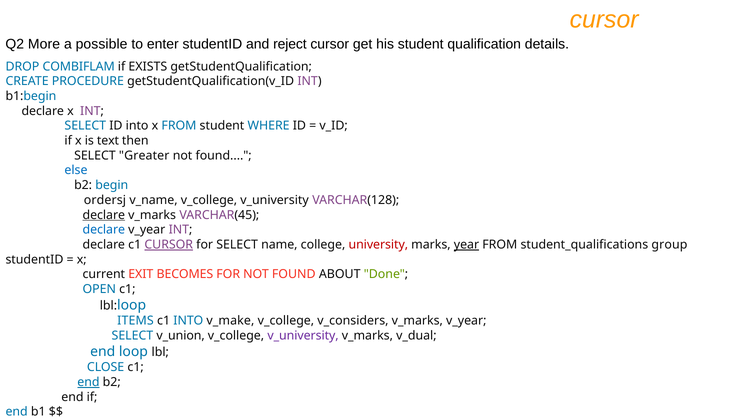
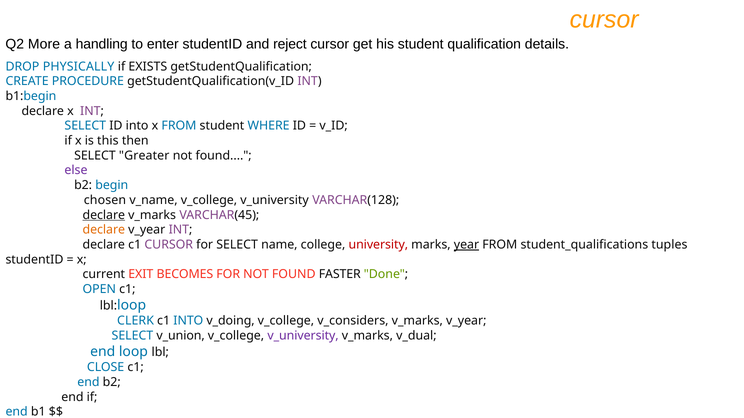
possible: possible -> handling
COMBIFLAM: COMBIFLAM -> PHYSICALLY
text: text -> this
else colour: blue -> purple
ordersj: ordersj -> chosen
declare at (104, 230) colour: blue -> orange
CURSOR at (169, 245) underline: present -> none
group: group -> tuples
ABOUT: ABOUT -> FASTER
ITEMS: ITEMS -> CLERK
v_make: v_make -> v_doing
end at (88, 383) underline: present -> none
